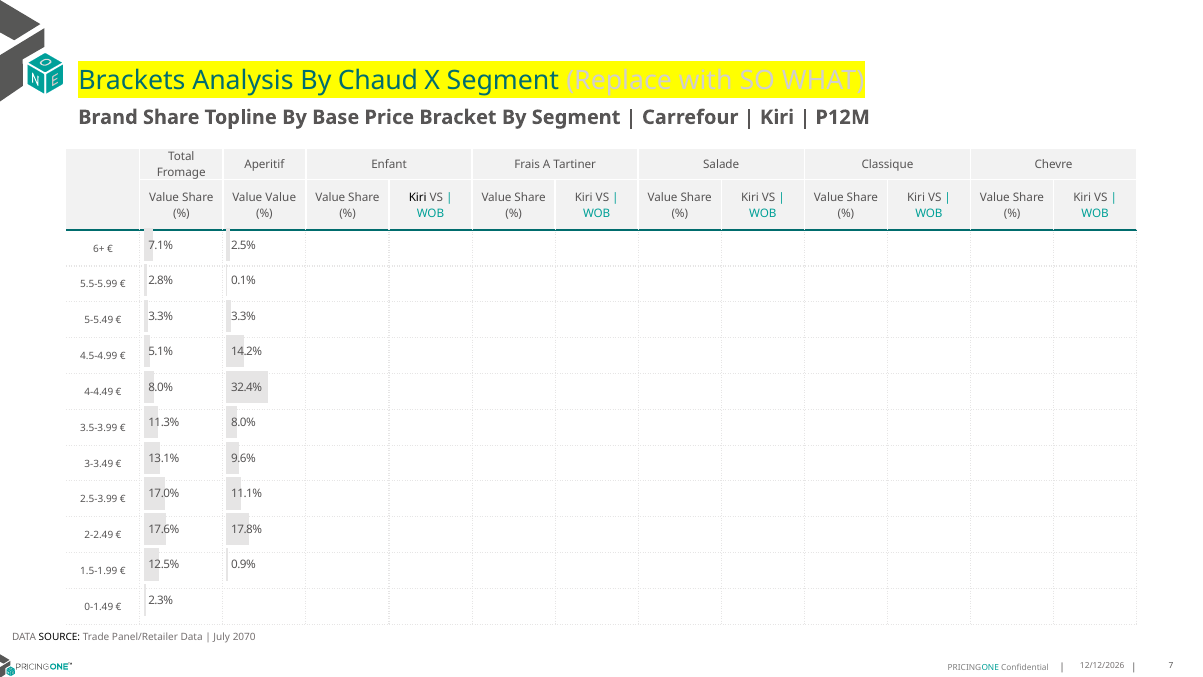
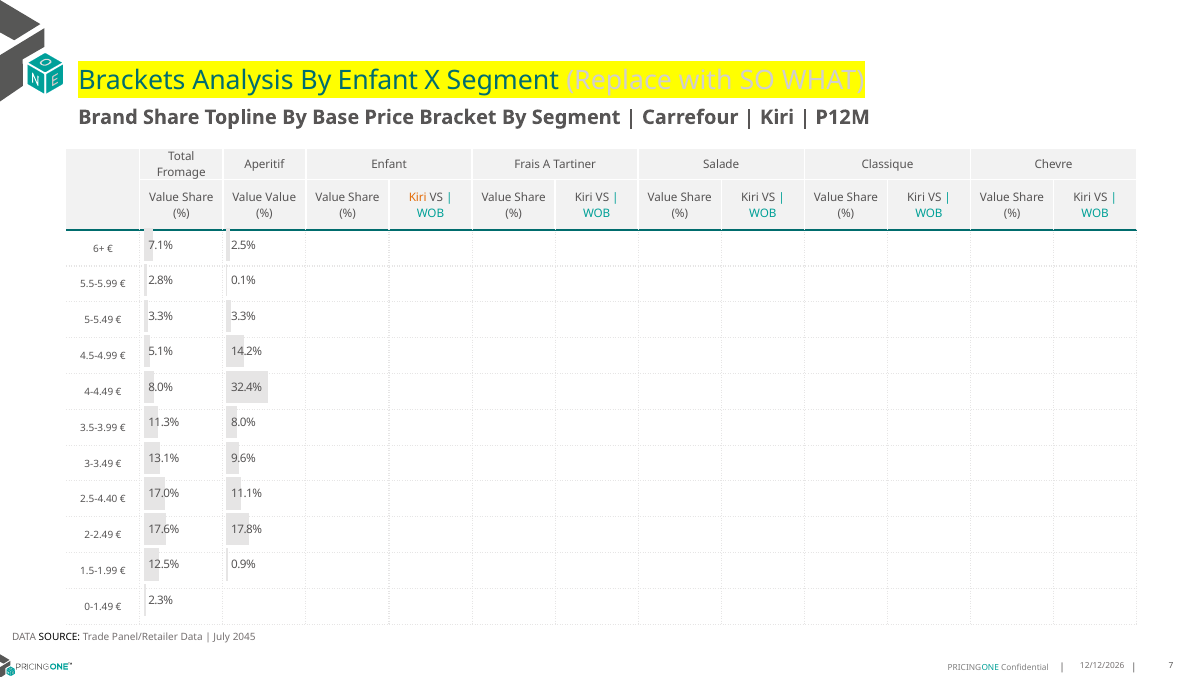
By Chaud: Chaud -> Enfant
Kiri at (418, 198) colour: black -> orange
2.5-3.99: 2.5-3.99 -> 2.5-4.40
2070: 2070 -> 2045
